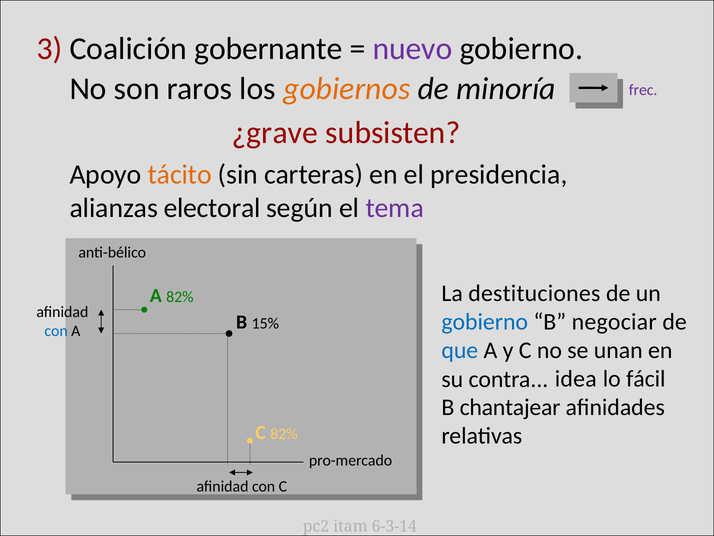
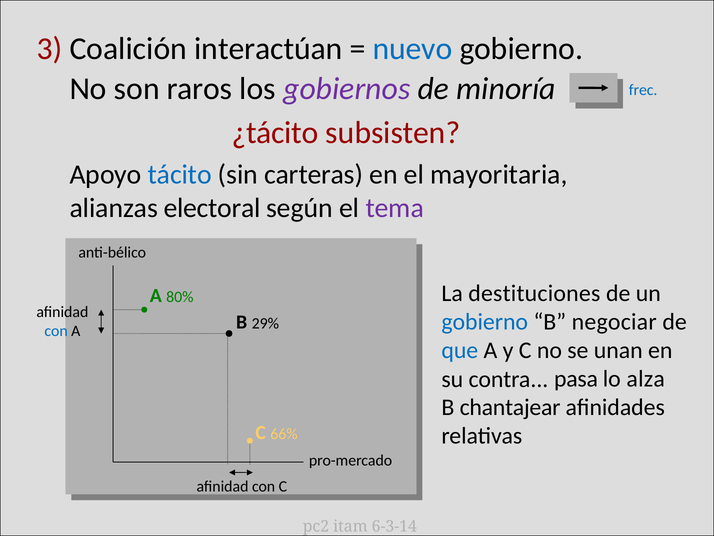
gobernante: gobernante -> interactúan
nuevo colour: purple -> blue
gobiernos colour: orange -> purple
frec colour: purple -> blue
¿grave: ¿grave -> ¿tácito
tácito colour: orange -> blue
presidencia: presidencia -> mayoritaria
A 82%: 82% -> 80%
15%: 15% -> 29%
idea: idea -> pasa
fácil: fácil -> alza
C 82%: 82% -> 66%
